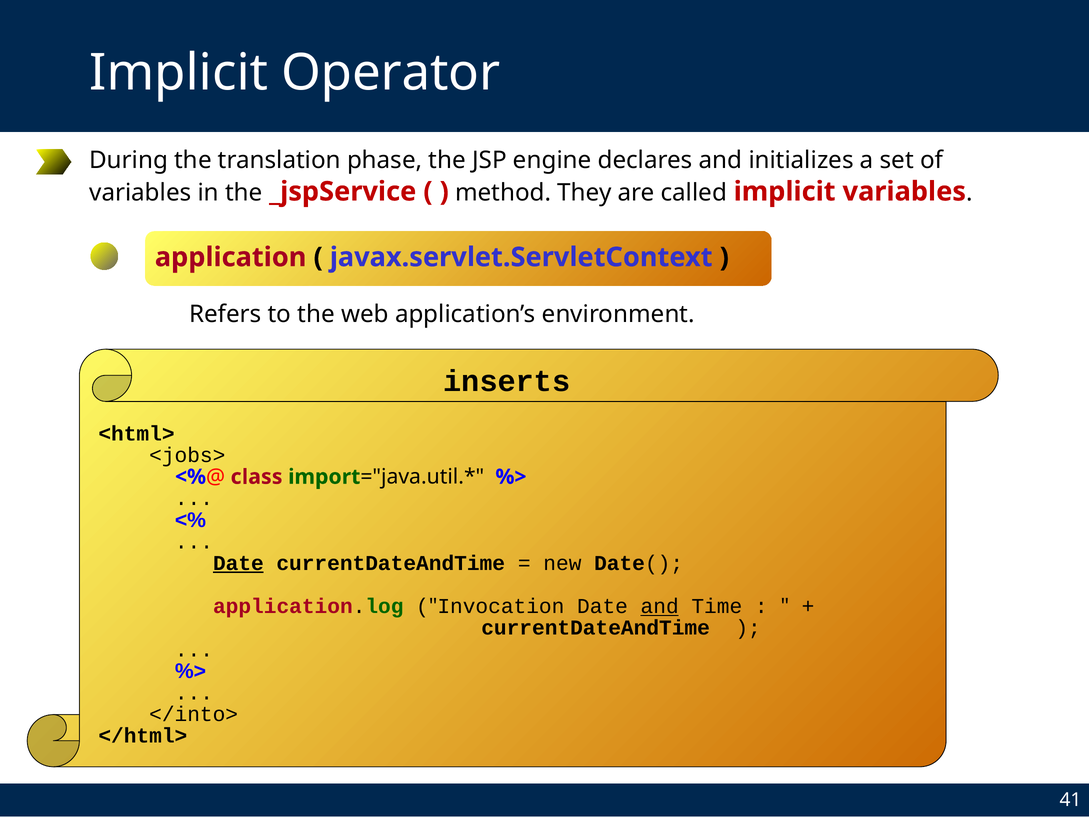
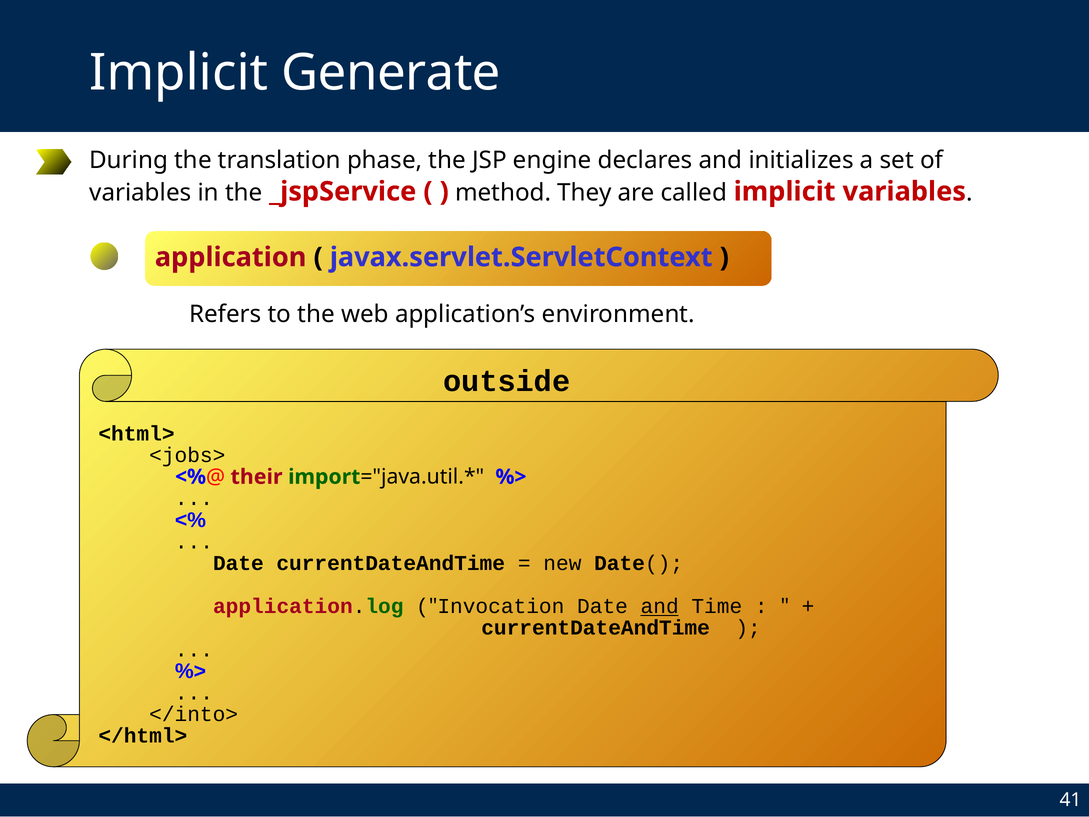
Operator: Operator -> Generate
inserts: inserts -> outside
class: class -> their
Date at (238, 563) underline: present -> none
